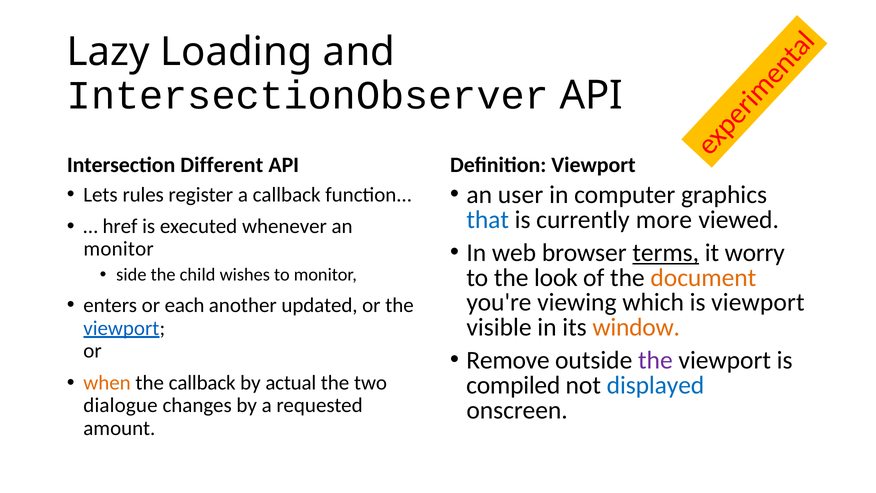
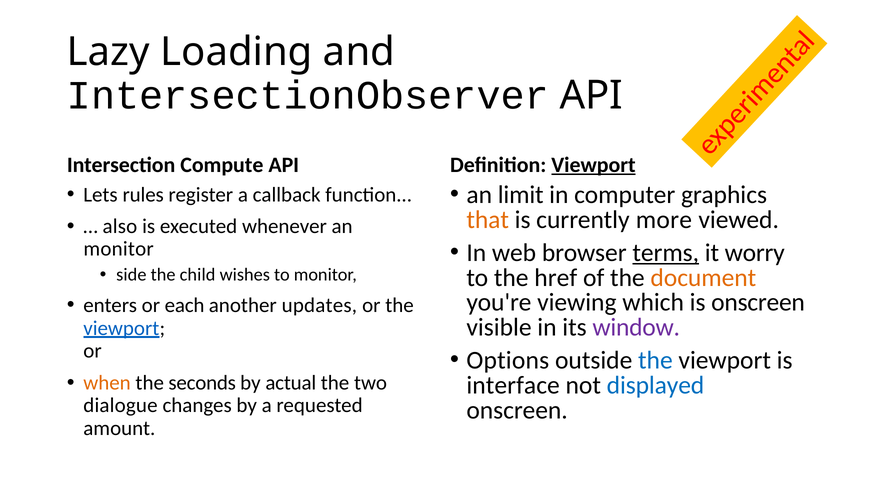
Different: Different -> Compute
Viewport at (593, 165) underline: none -> present
user: user -> limit
that colour: blue -> orange
href: href -> also
look: look -> href
is viewport: viewport -> onscreen
updated: updated -> updates
window colour: orange -> purple
Remove: Remove -> Options
the at (655, 360) colour: purple -> blue
the callback: callback -> seconds
compiled: compiled -> interface
